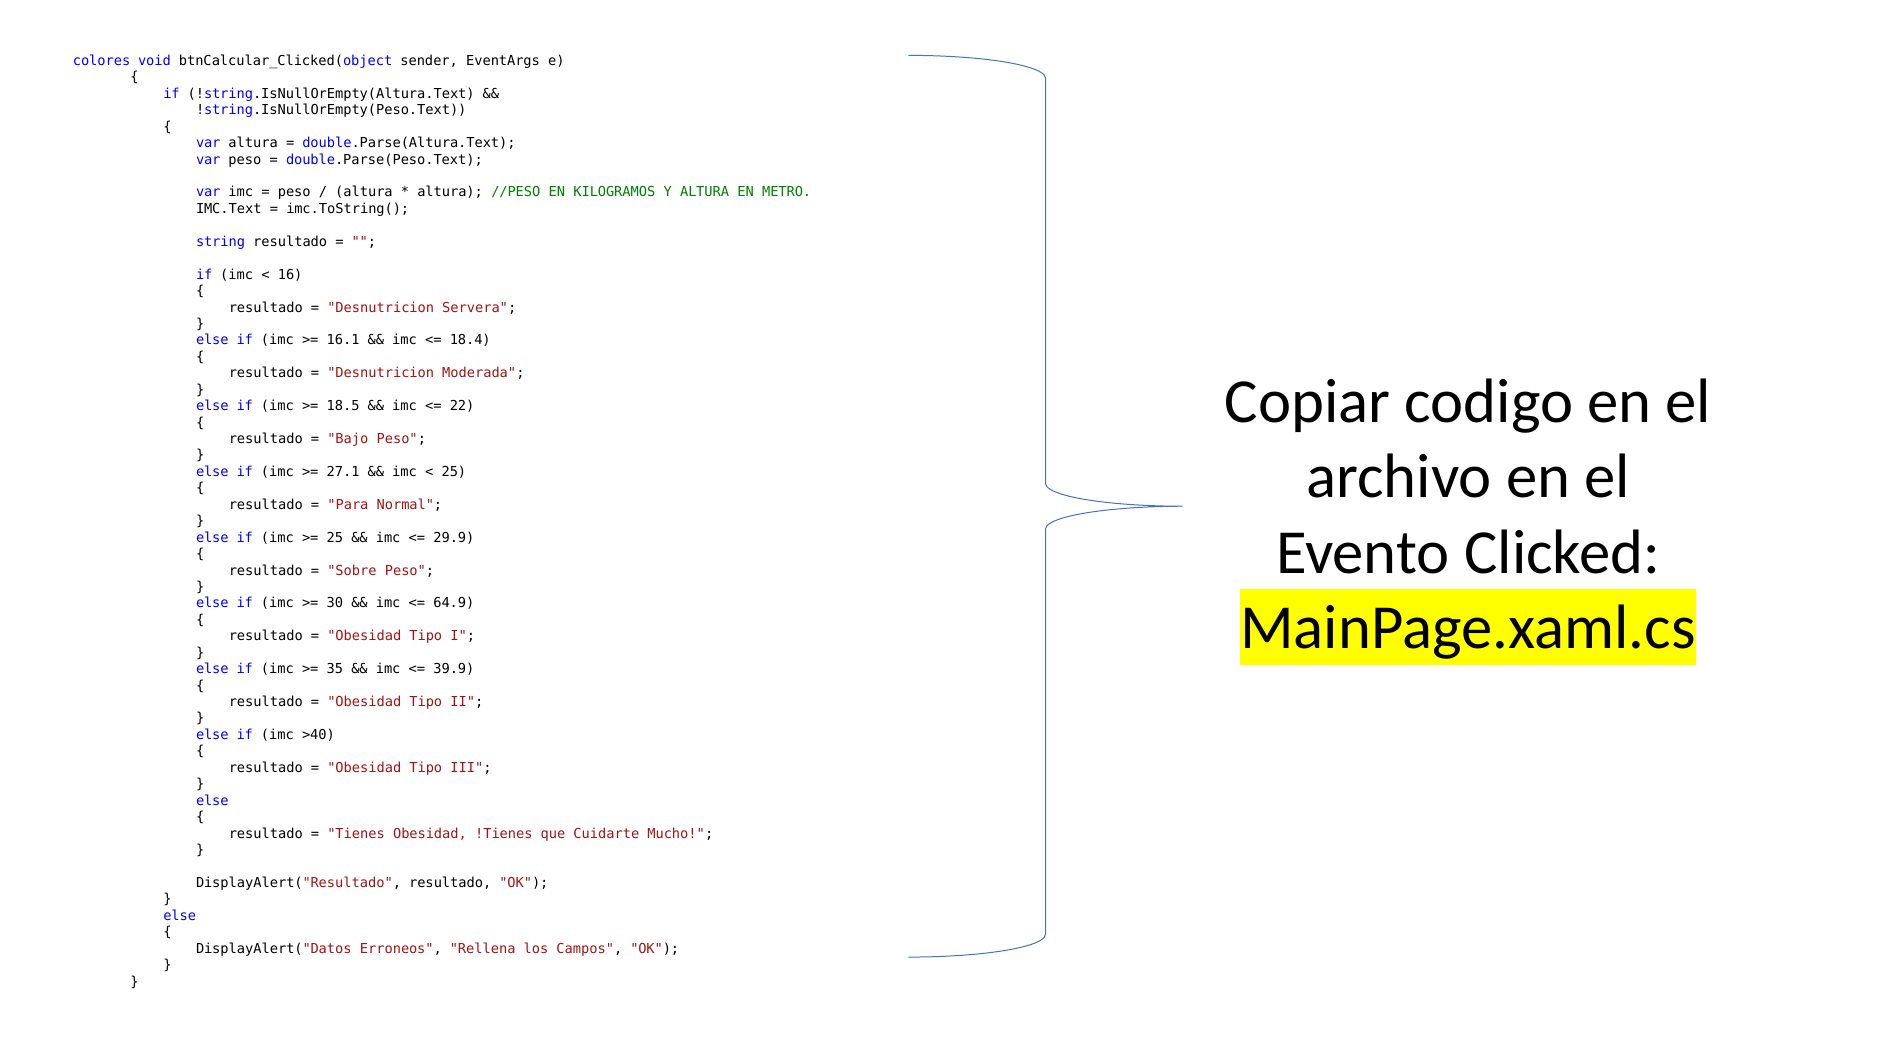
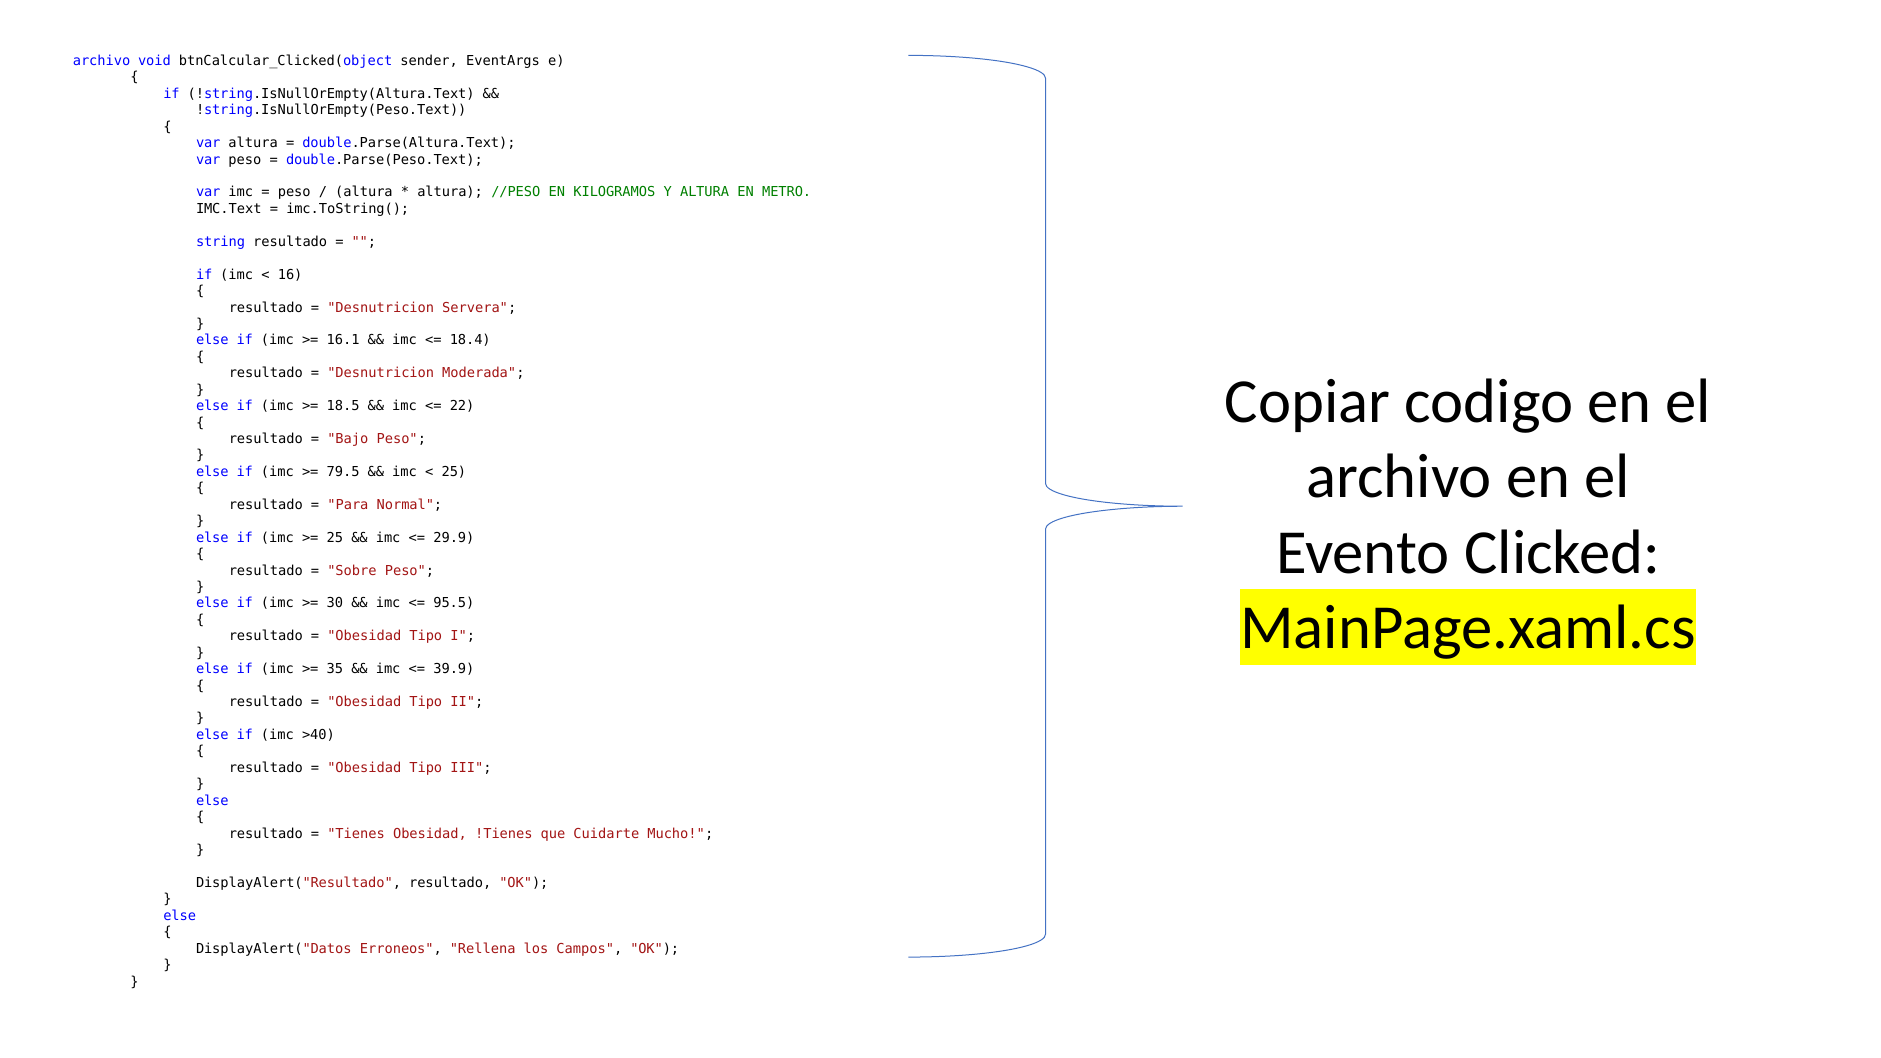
colores at (102, 61): colores -> archivo
27.1: 27.1 -> 79.5
64.9: 64.9 -> 95.5
